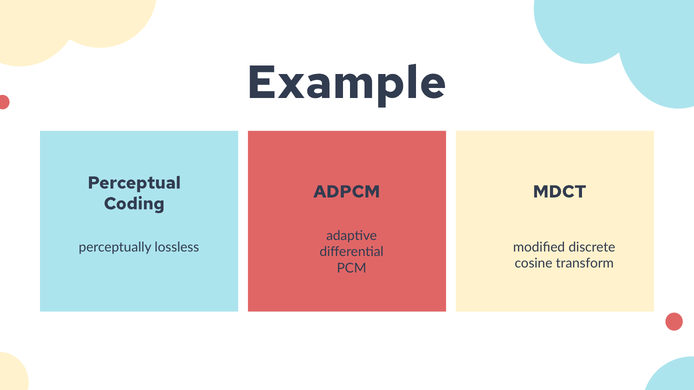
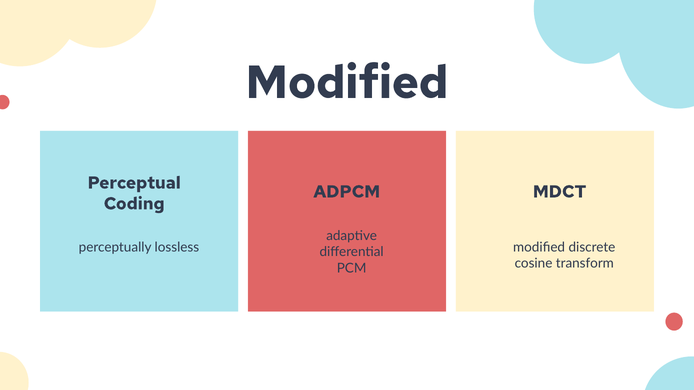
Example at (346, 83): Example -> Modified
